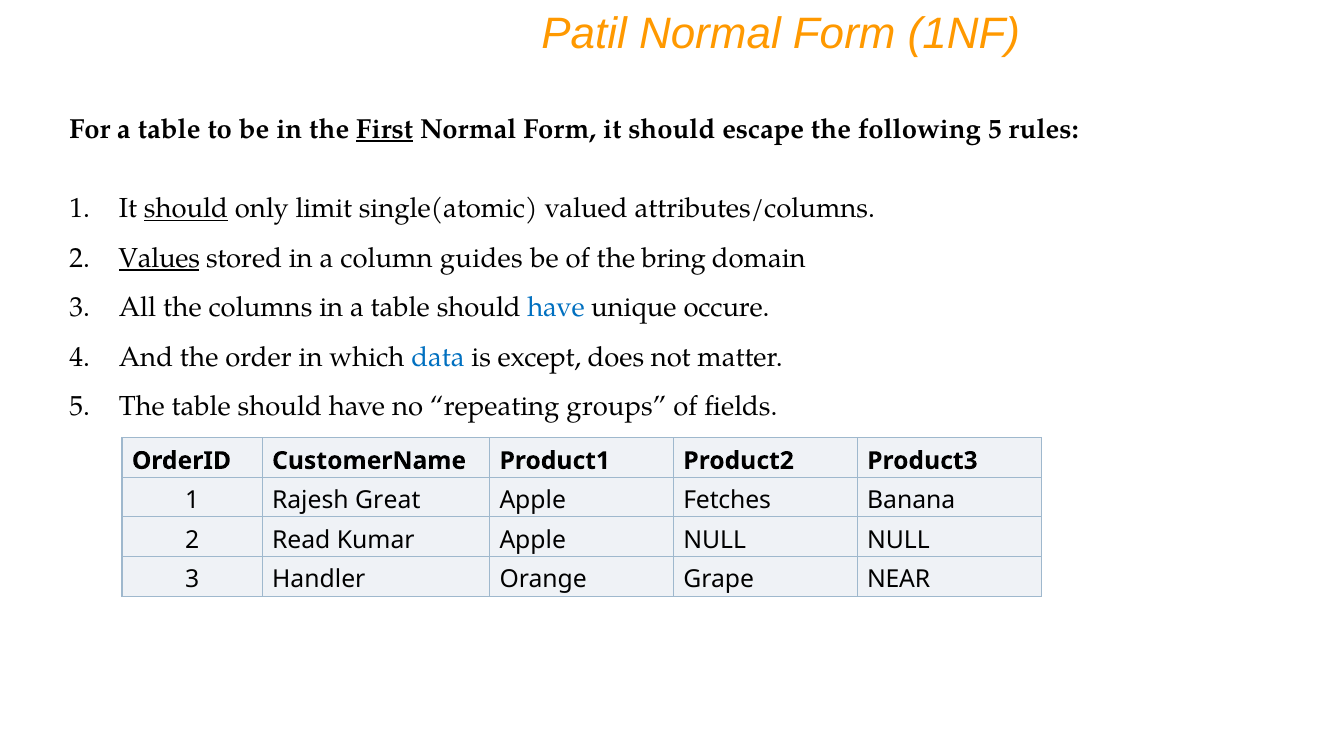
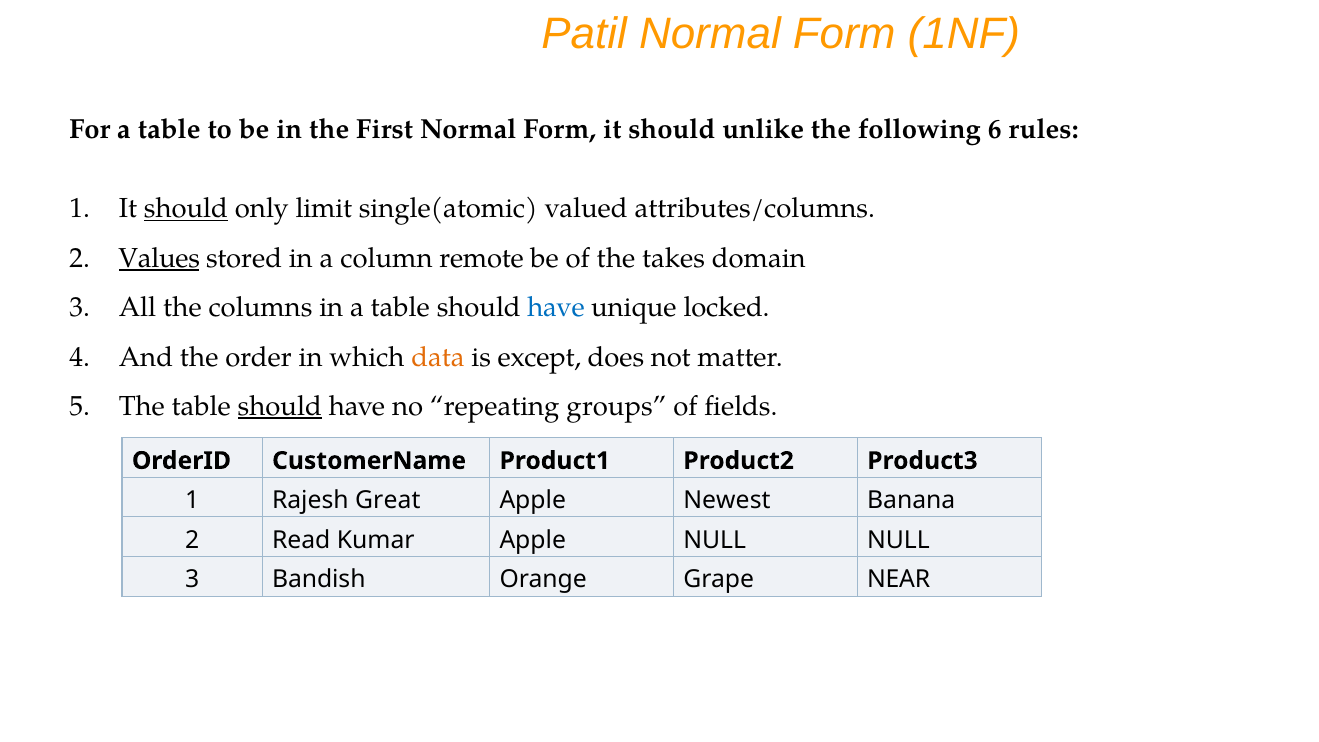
First underline: present -> none
escape: escape -> unlike
following 5: 5 -> 6
guides: guides -> remote
bring: bring -> takes
occure: occure -> locked
data colour: blue -> orange
should at (280, 406) underline: none -> present
Fetches: Fetches -> Newest
Handler: Handler -> Bandish
